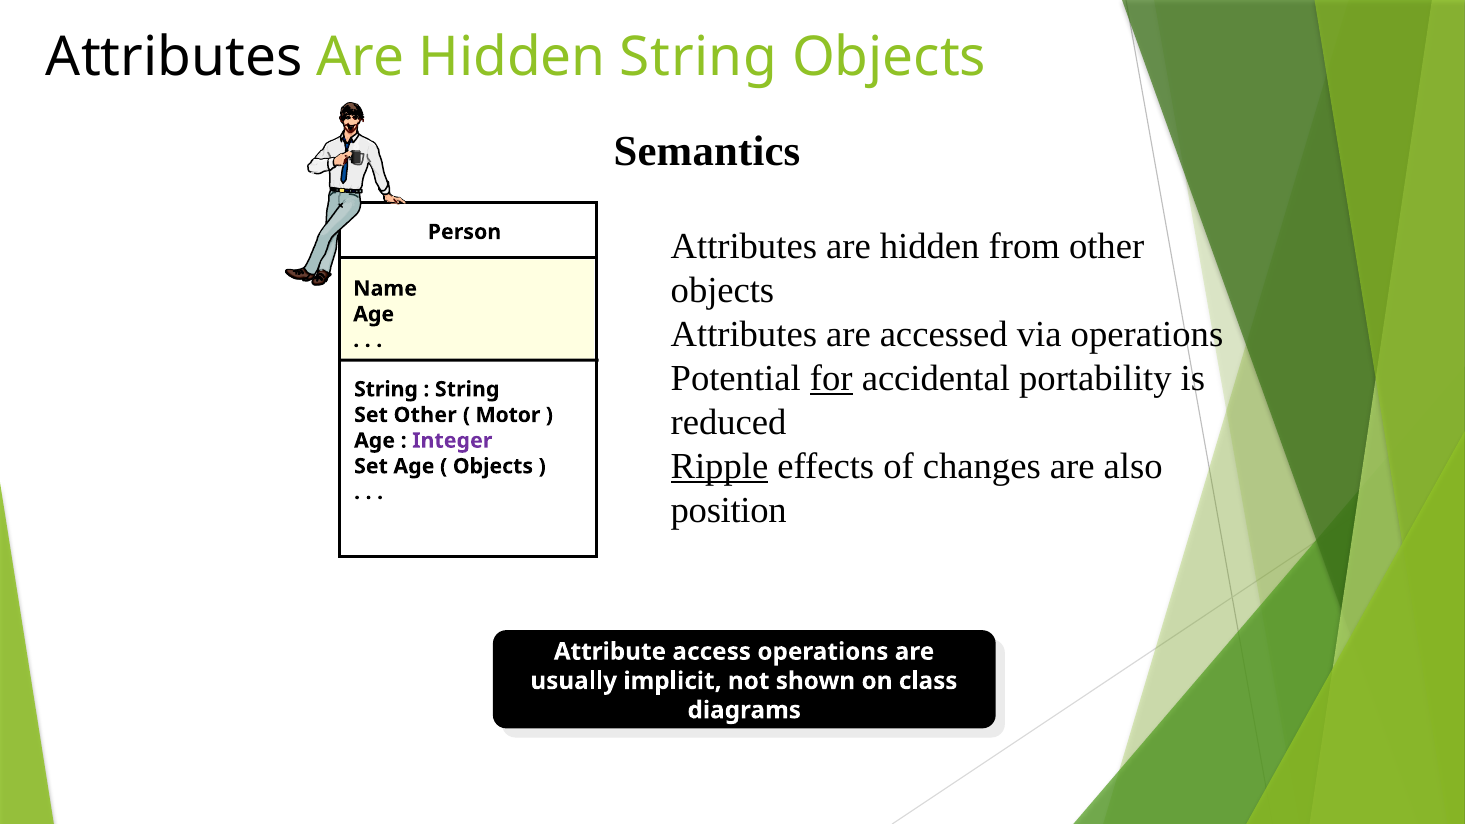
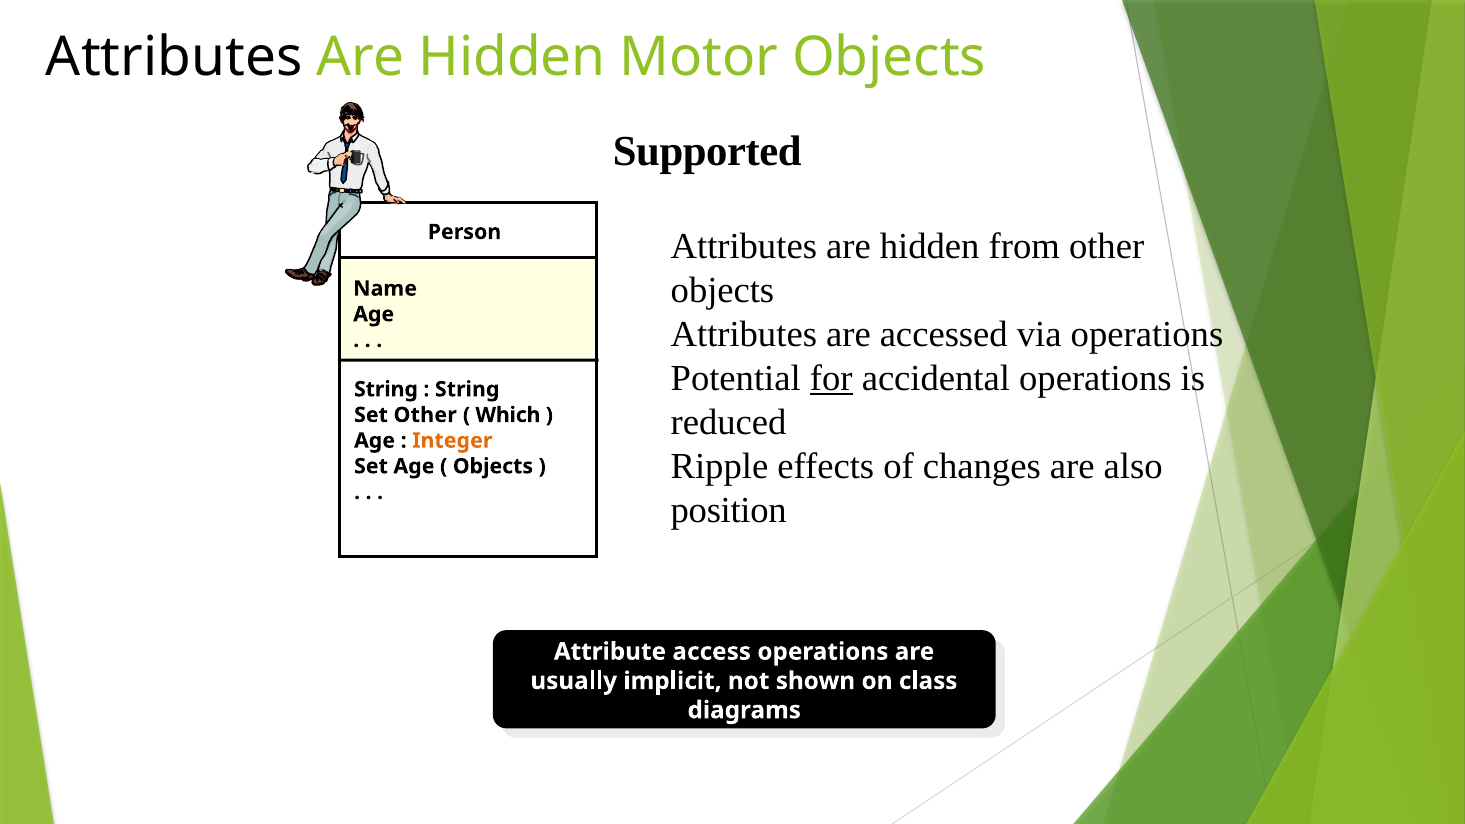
Hidden String: String -> Motor
Semantics: Semantics -> Supported
accidental portability: portability -> operations
Motor: Motor -> Which
Integer colour: purple -> orange
Ripple underline: present -> none
